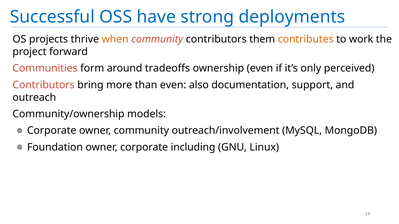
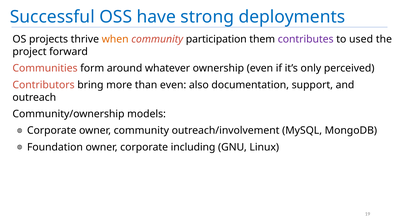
community contributors: contributors -> participation
contributes colour: orange -> purple
work: work -> used
tradeoffs: tradeoffs -> whatever
